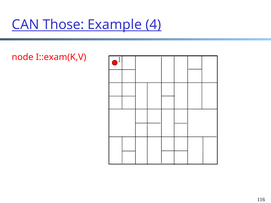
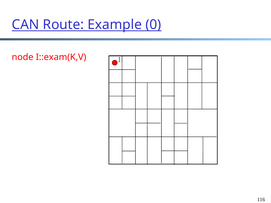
Those: Those -> Route
4: 4 -> 0
